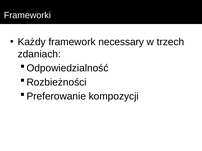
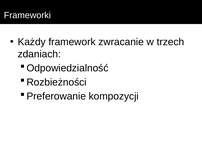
necessary: necessary -> zwracanie
